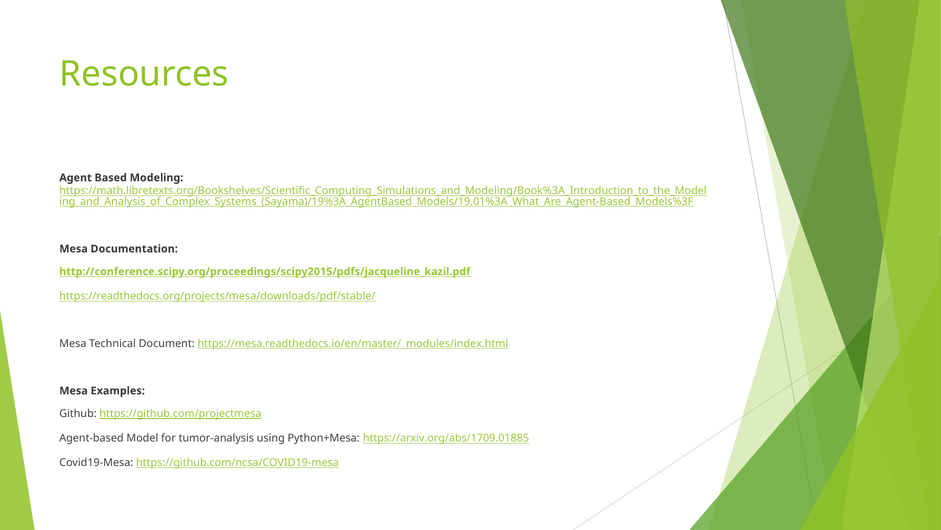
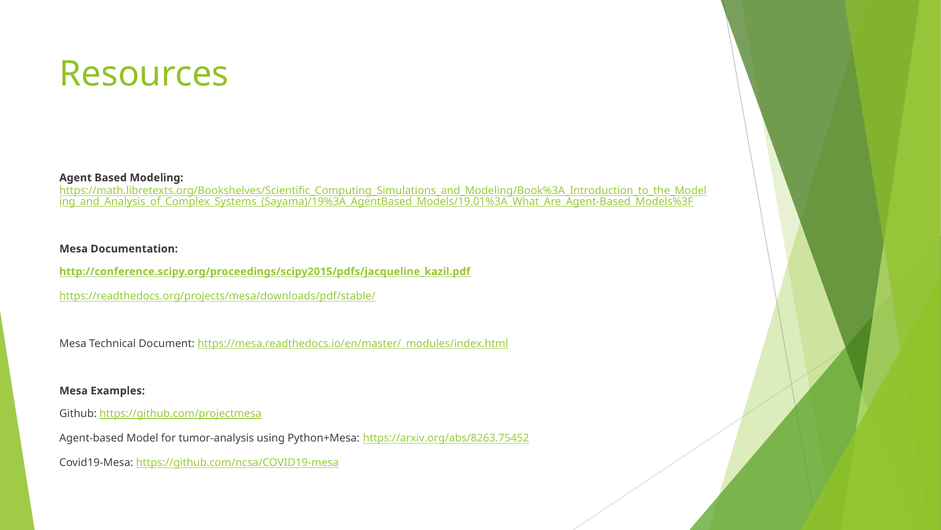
https://arxiv.org/abs/1709.01885: https://arxiv.org/abs/1709.01885 -> https://arxiv.org/abs/8263.75452
